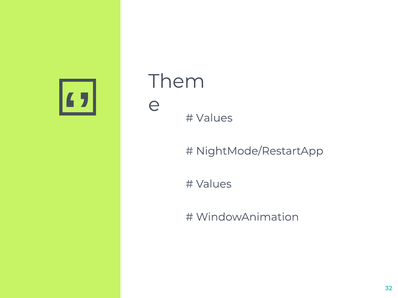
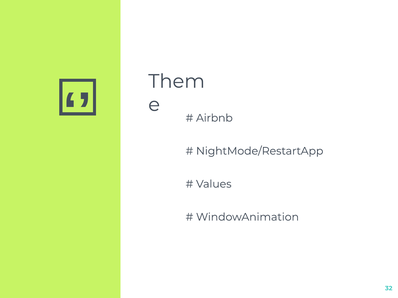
Values at (214, 118): Values -> Airbnb
